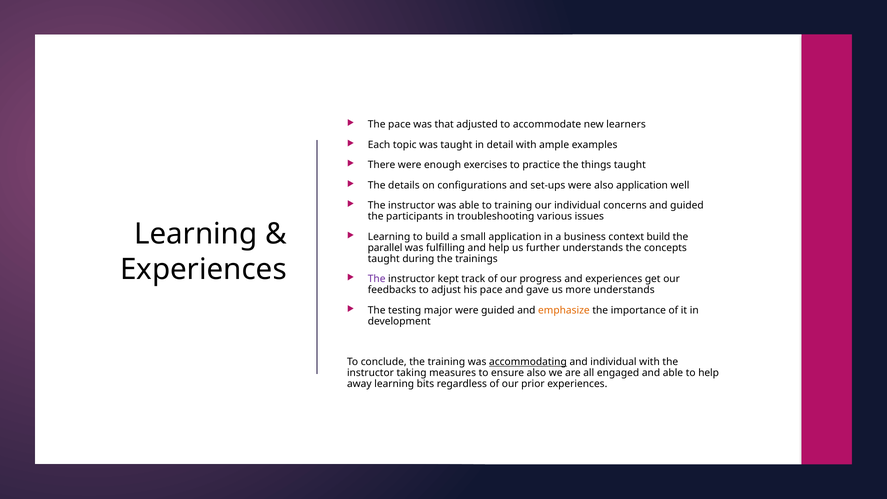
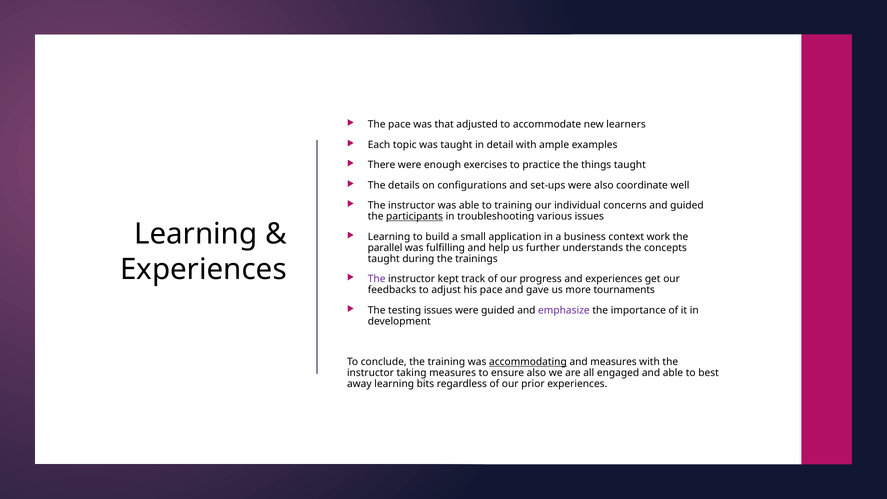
also application: application -> coordinate
participants underline: none -> present
context build: build -> work
more understands: understands -> tournaments
testing major: major -> issues
emphasize colour: orange -> purple
and individual: individual -> measures
to help: help -> best
